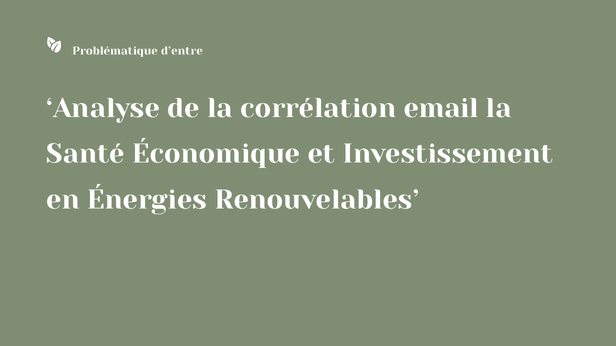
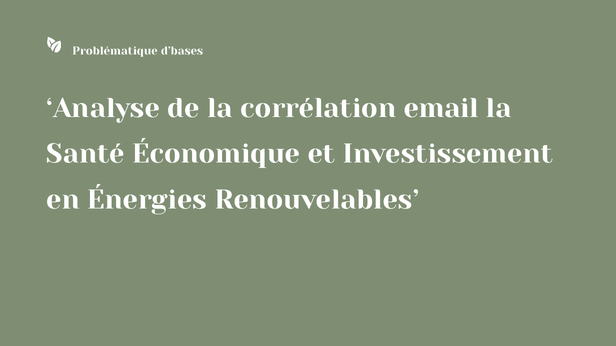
d’entre: d’entre -> d’bases
